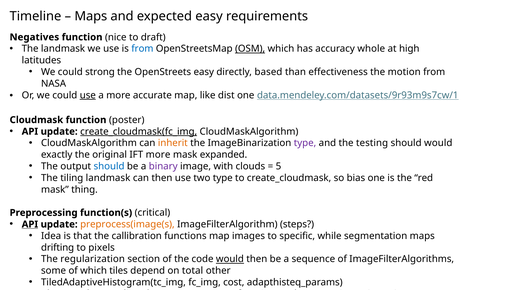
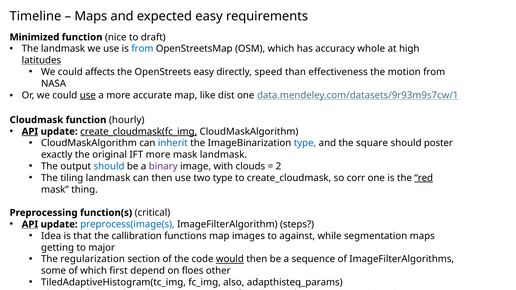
Negatives: Negatives -> Minimized
OSM underline: present -> none
latitudes underline: none -> present
strong: strong -> affects
based: based -> speed
poster: poster -> hourly
API at (30, 132) underline: none -> present
inherit colour: orange -> blue
type at (305, 143) colour: purple -> blue
testing: testing -> square
should would: would -> poster
mask expanded: expanded -> landmask
5: 5 -> 2
bias: bias -> corr
red underline: none -> present
preprocess(image(s colour: orange -> blue
specific: specific -> against
drifting: drifting -> getting
pixels: pixels -> major
tiles: tiles -> first
total: total -> floes
cost: cost -> also
